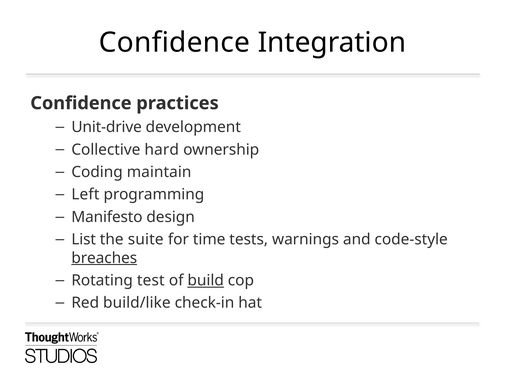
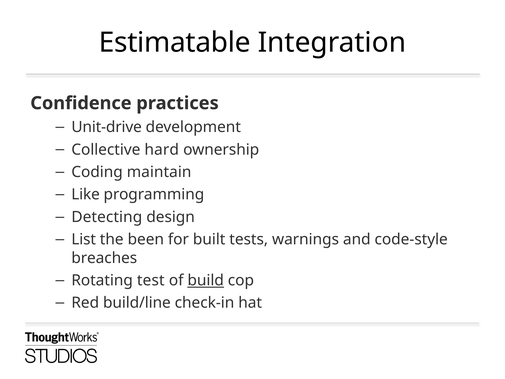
Confidence at (175, 43): Confidence -> Estimatable
Left: Left -> Like
Manifesto: Manifesto -> Detecting
suite: suite -> been
time: time -> built
breaches underline: present -> none
build/like: build/like -> build/line
